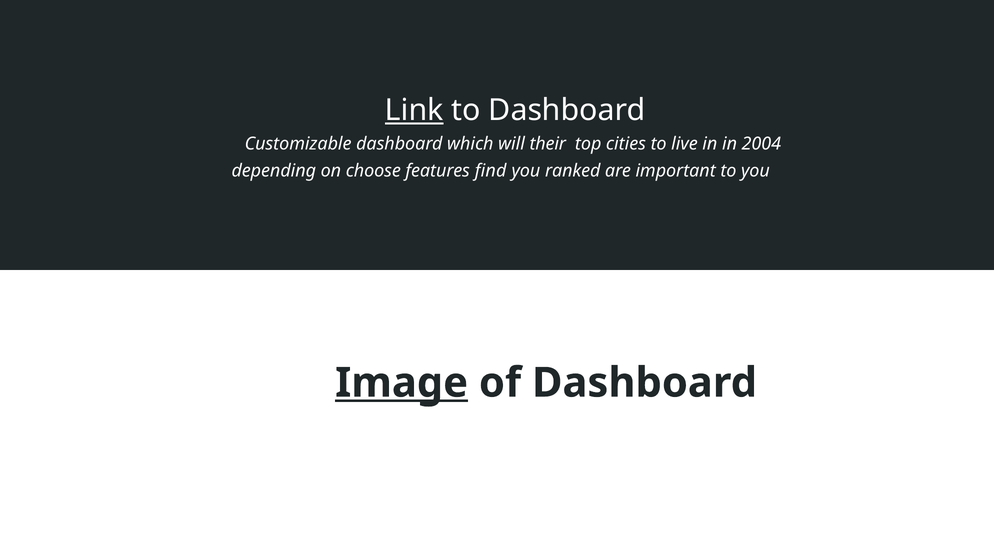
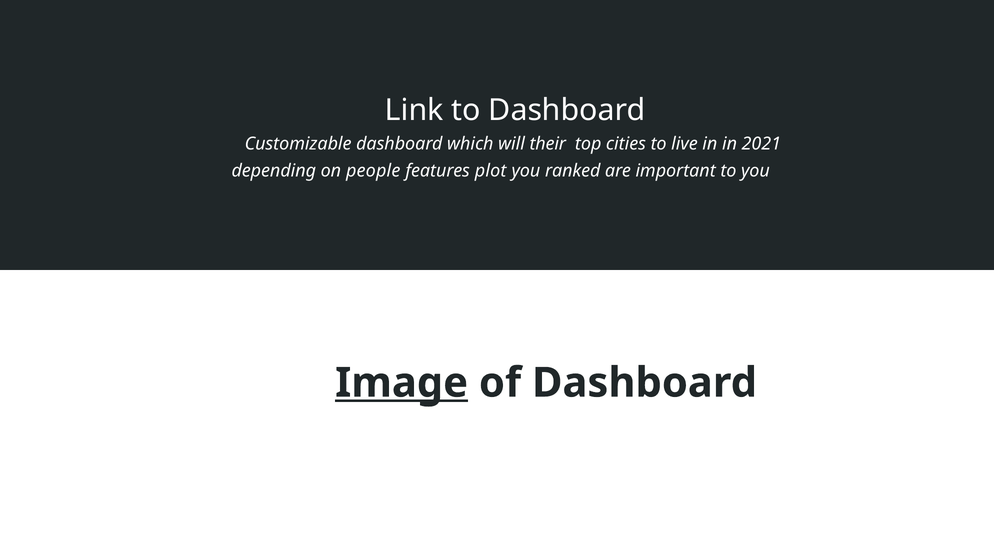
Link underline: present -> none
2004: 2004 -> 2021
choose: choose -> people
find: find -> plot
